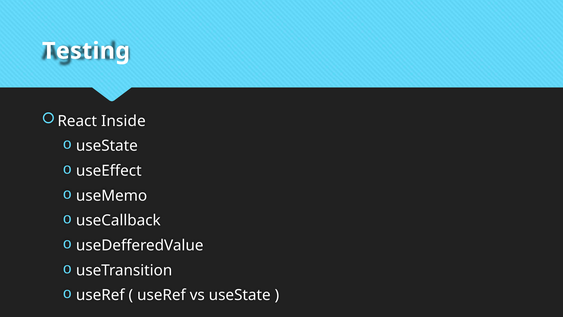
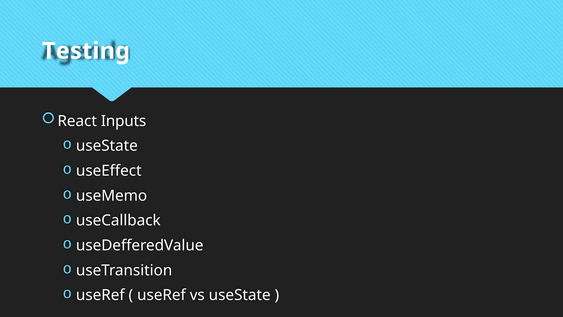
Inside: Inside -> Inputs
